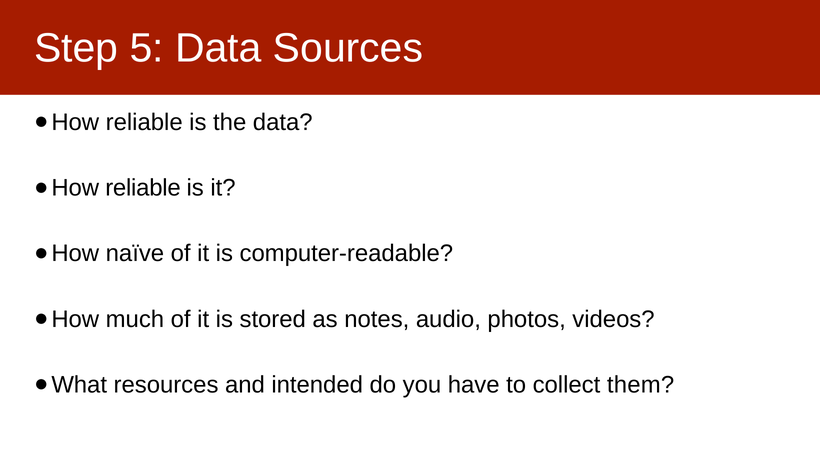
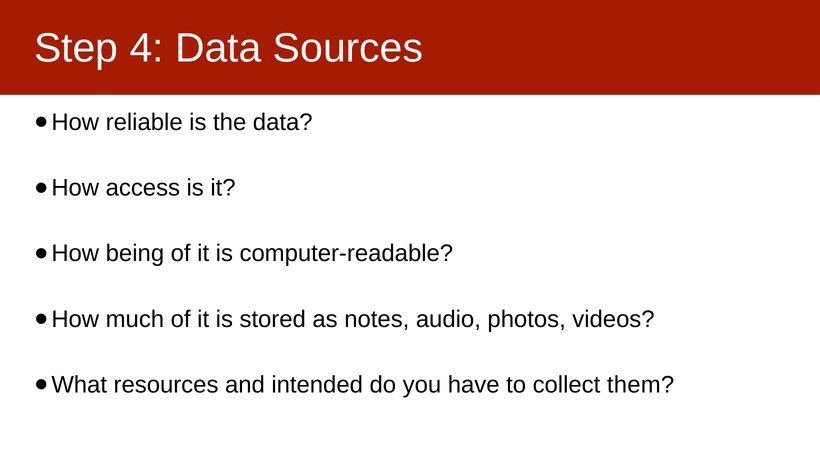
5: 5 -> 4
reliable at (143, 188): reliable -> access
naïve: naïve -> being
